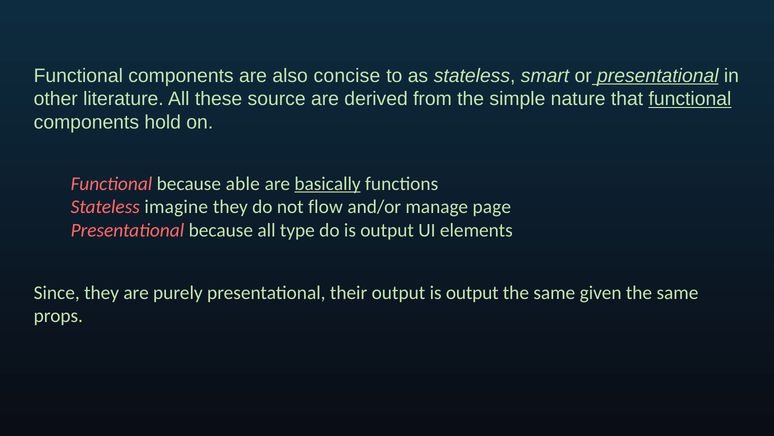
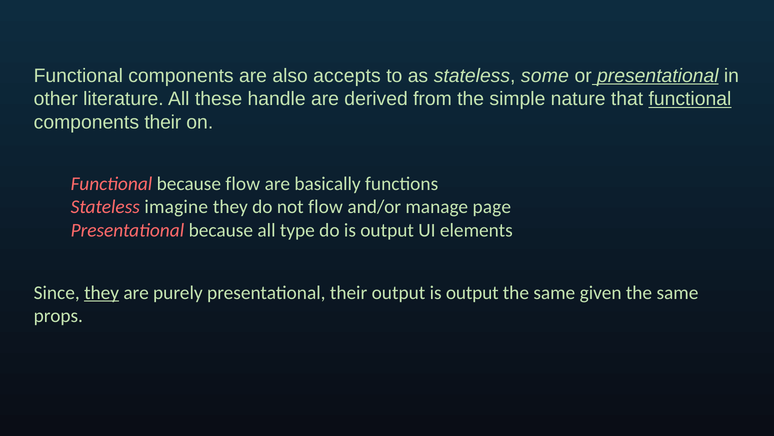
concise: concise -> accepts
smart: smart -> some
source: source -> handle
components hold: hold -> their
because able: able -> flow
basically underline: present -> none
they at (102, 292) underline: none -> present
